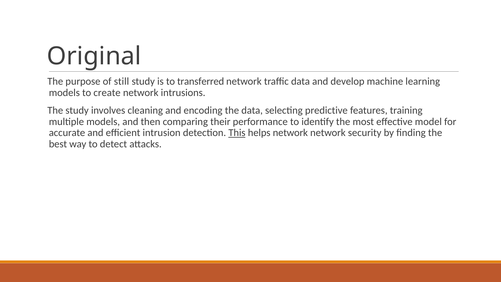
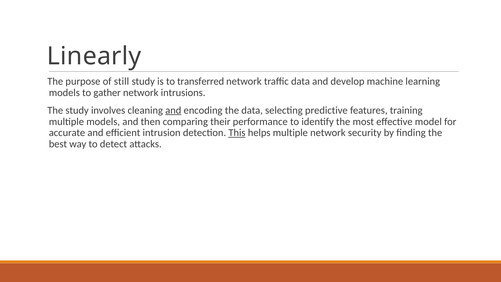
Original: Original -> Linearly
create: create -> gather
and at (173, 110) underline: none -> present
helps network: network -> multiple
